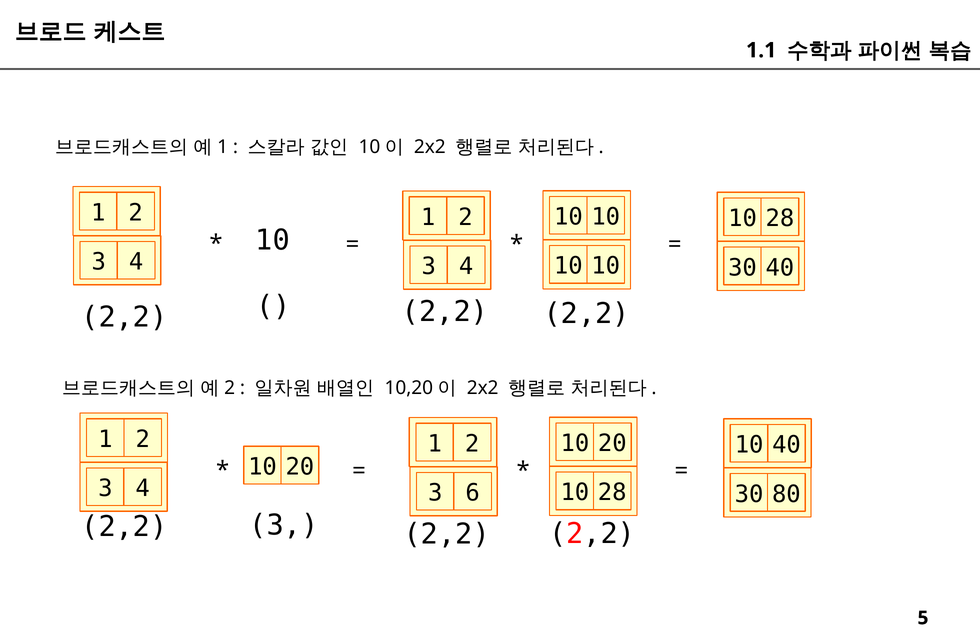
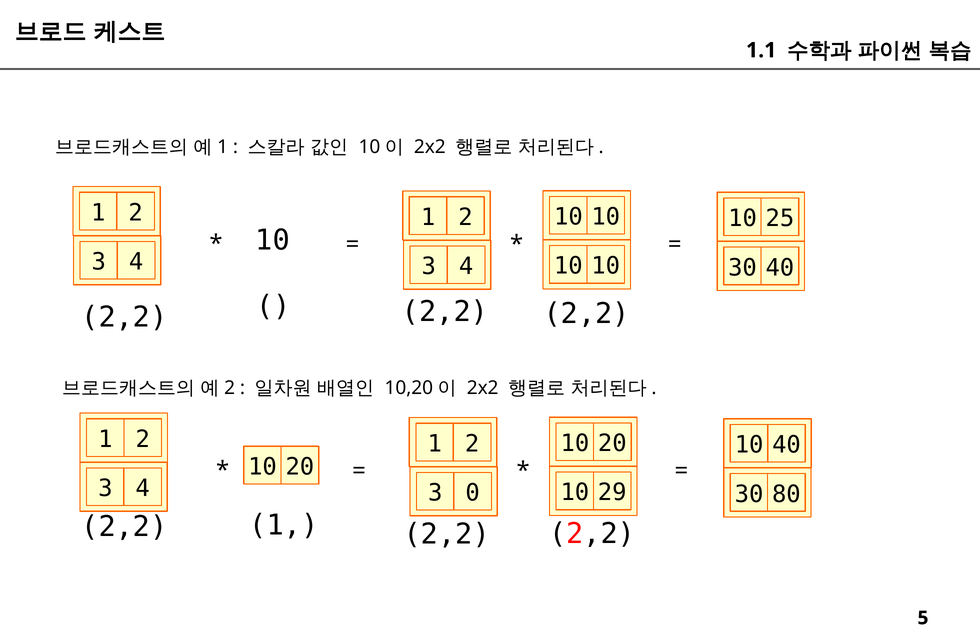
28 at (780, 218): 28 -> 25
28 at (612, 492): 28 -> 29
6: 6 -> 0
3 at (284, 525): 3 -> 1
